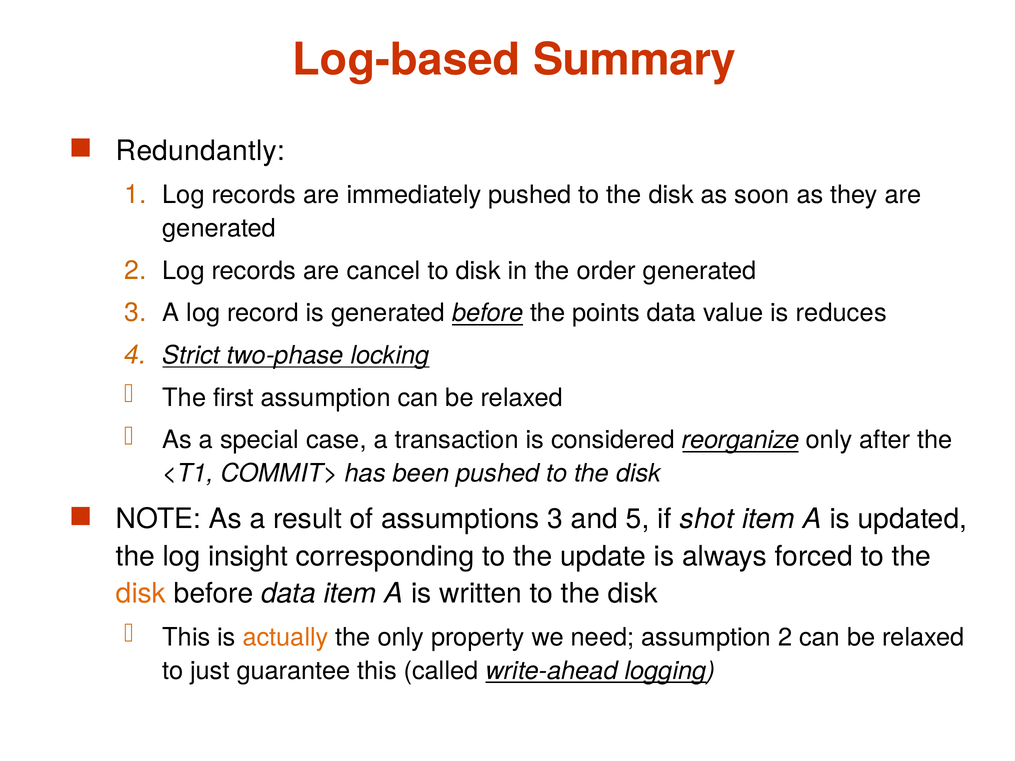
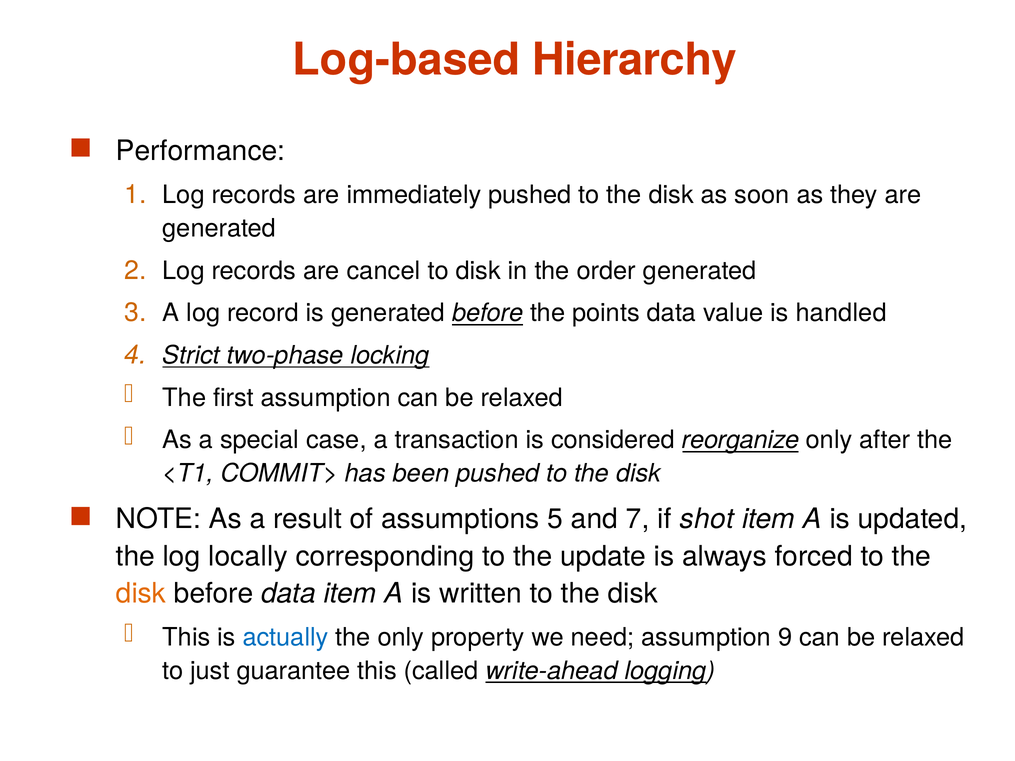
Summary: Summary -> Hierarchy
Redundantly: Redundantly -> Performance
reduces: reduces -> handled
assumptions 3: 3 -> 5
5: 5 -> 7
insight: insight -> locally
actually colour: orange -> blue
assumption 2: 2 -> 9
